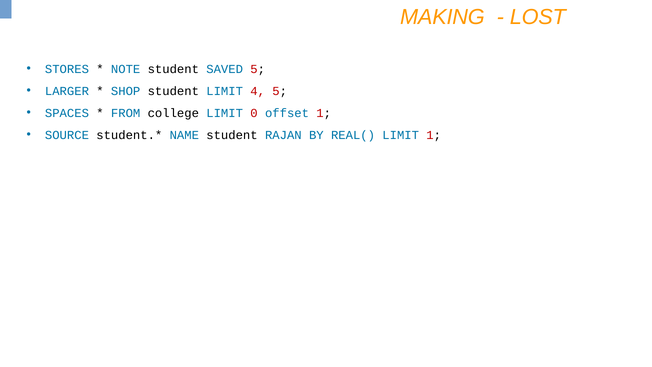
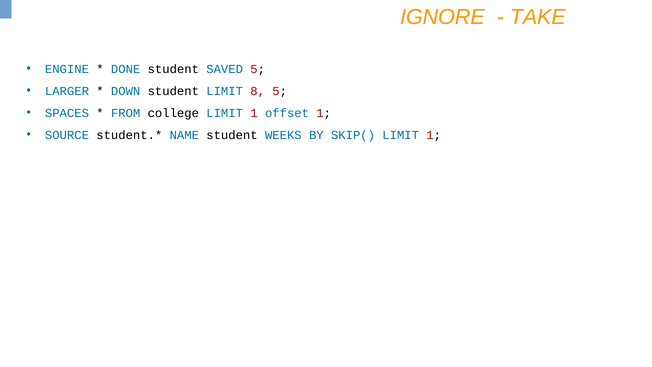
MAKING: MAKING -> IGNORE
LOST: LOST -> TAKE
STORES: STORES -> ENGINE
NOTE: NOTE -> DONE
SHOP: SHOP -> DOWN
4: 4 -> 8
0 at (254, 113): 0 -> 1
RAJAN: RAJAN -> WEEKS
REAL(: REAL( -> SKIP(
